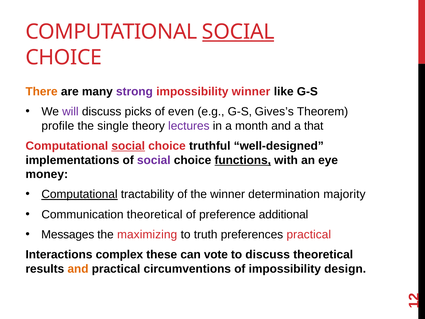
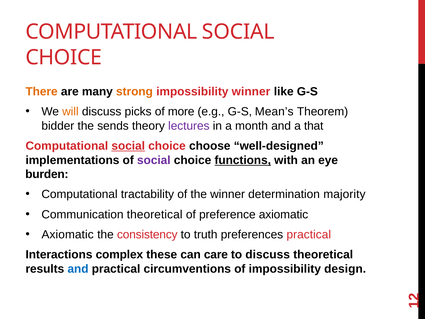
SOCIAL at (238, 32) underline: present -> none
strong colour: purple -> orange
will colour: purple -> orange
even: even -> more
Gives’s: Gives’s -> Mean’s
profile: profile -> bidder
single: single -> sends
truthful: truthful -> choose
money: money -> burden
Computational at (80, 194) underline: present -> none
preference additional: additional -> axiomatic
Messages at (68, 234): Messages -> Axiomatic
maximizing: maximizing -> consistency
vote: vote -> care
and at (78, 269) colour: orange -> blue
